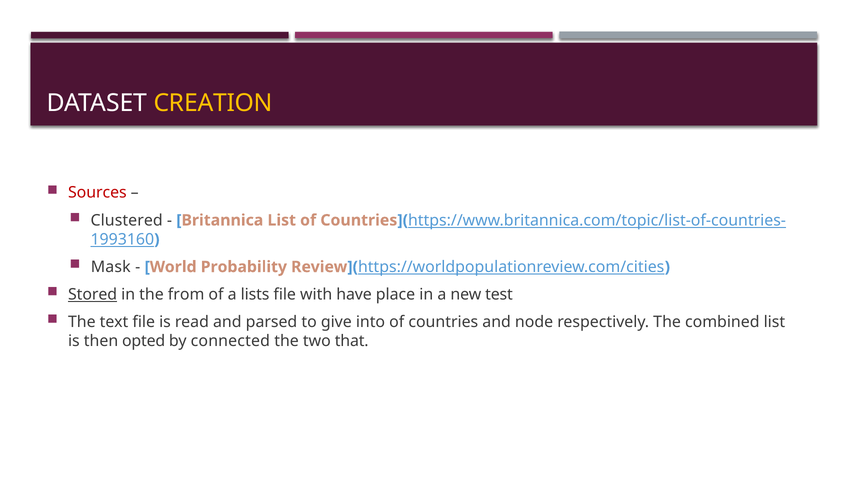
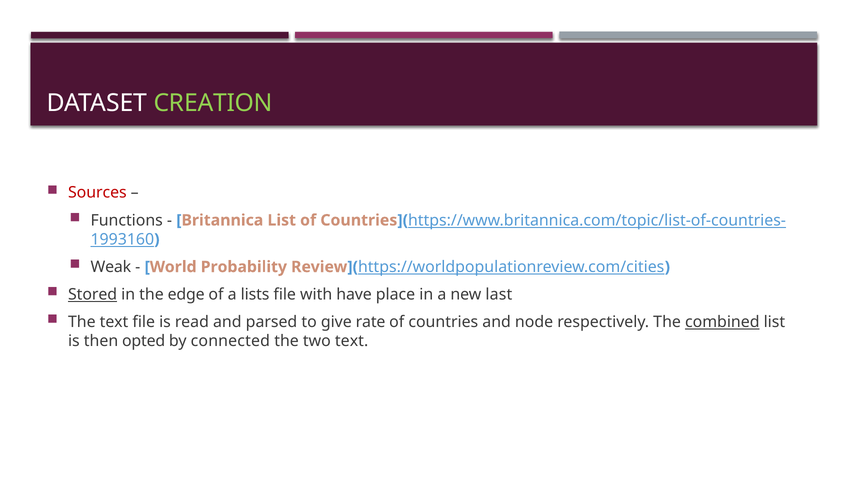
CREATION colour: yellow -> light green
Clustered: Clustered -> Functions
Mask: Mask -> Weak
from: from -> edge
test: test -> last
into: into -> rate
combined underline: none -> present
two that: that -> text
